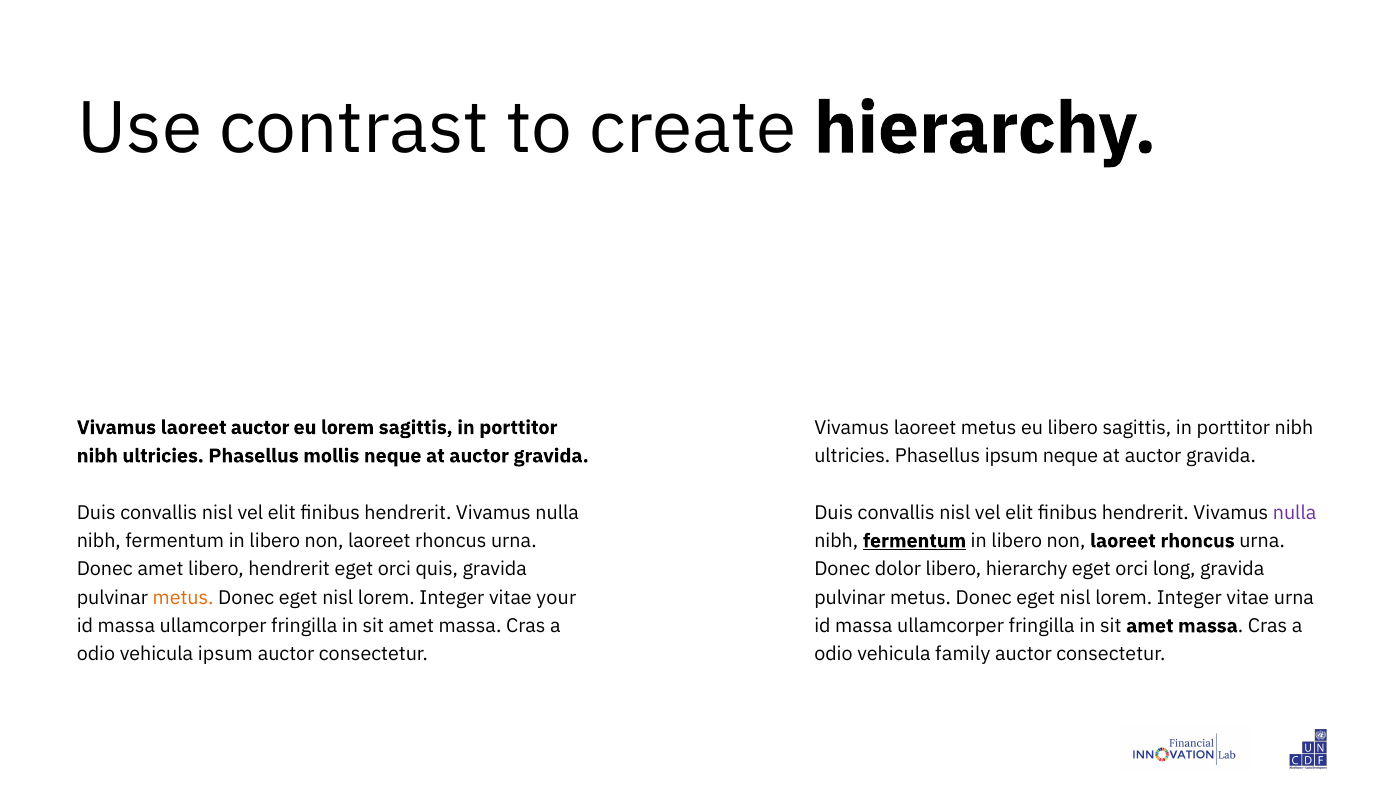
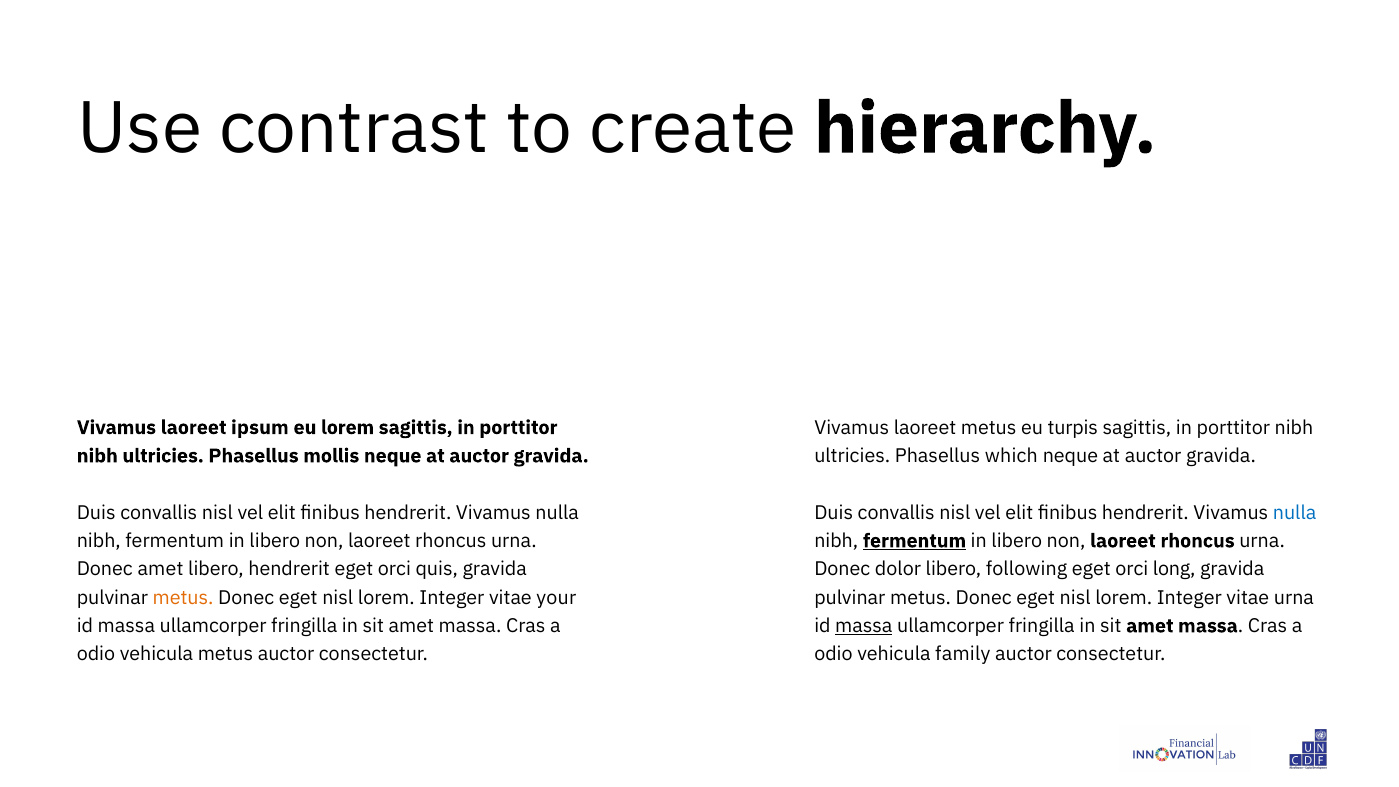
laoreet auctor: auctor -> ipsum
eu libero: libero -> turpis
Phasellus ipsum: ipsum -> which
nulla at (1295, 513) colour: purple -> blue
libero hierarchy: hierarchy -> following
massa at (864, 626) underline: none -> present
vehicula ipsum: ipsum -> metus
